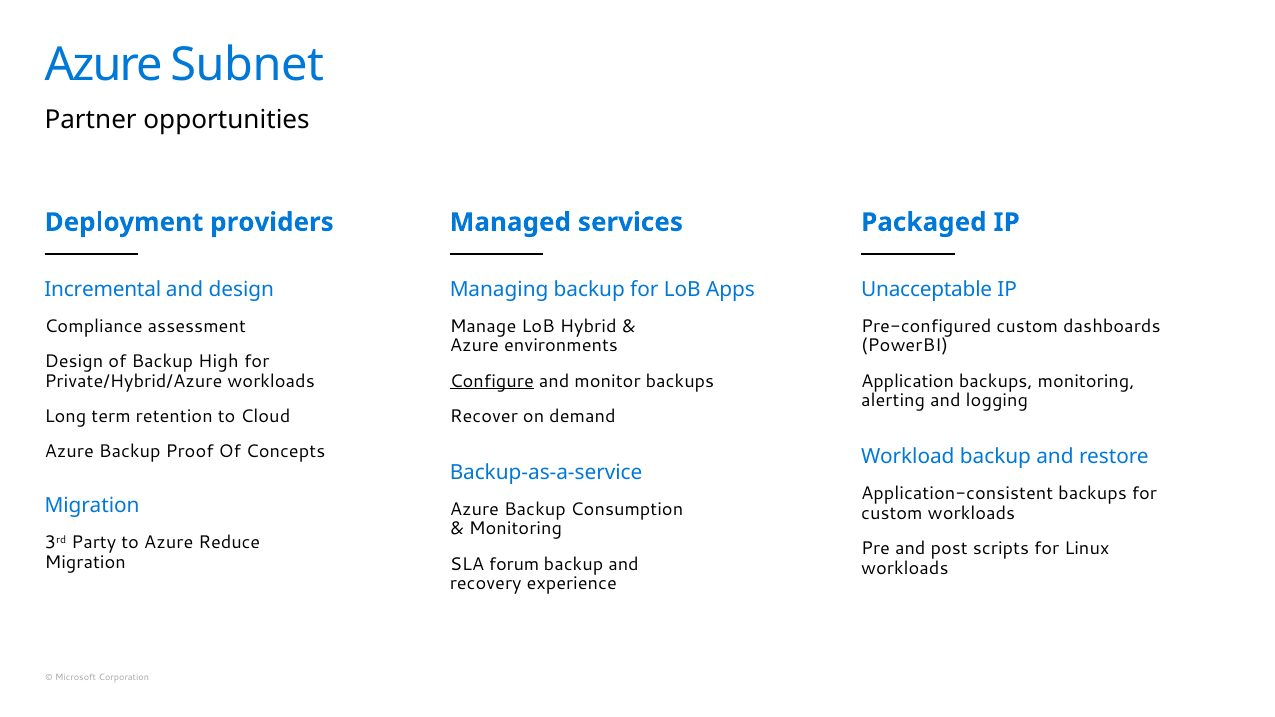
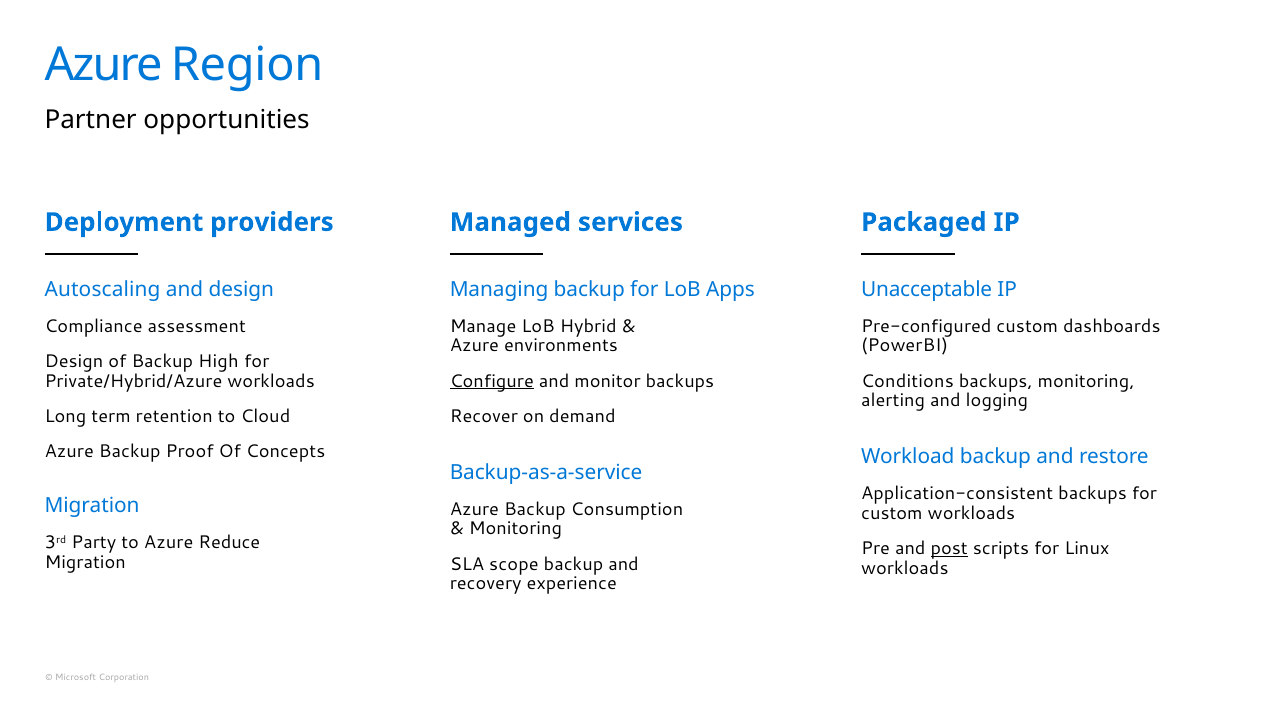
Subnet: Subnet -> Region
Incremental: Incremental -> Autoscaling
Application: Application -> Conditions
post underline: none -> present
forum: forum -> scope
